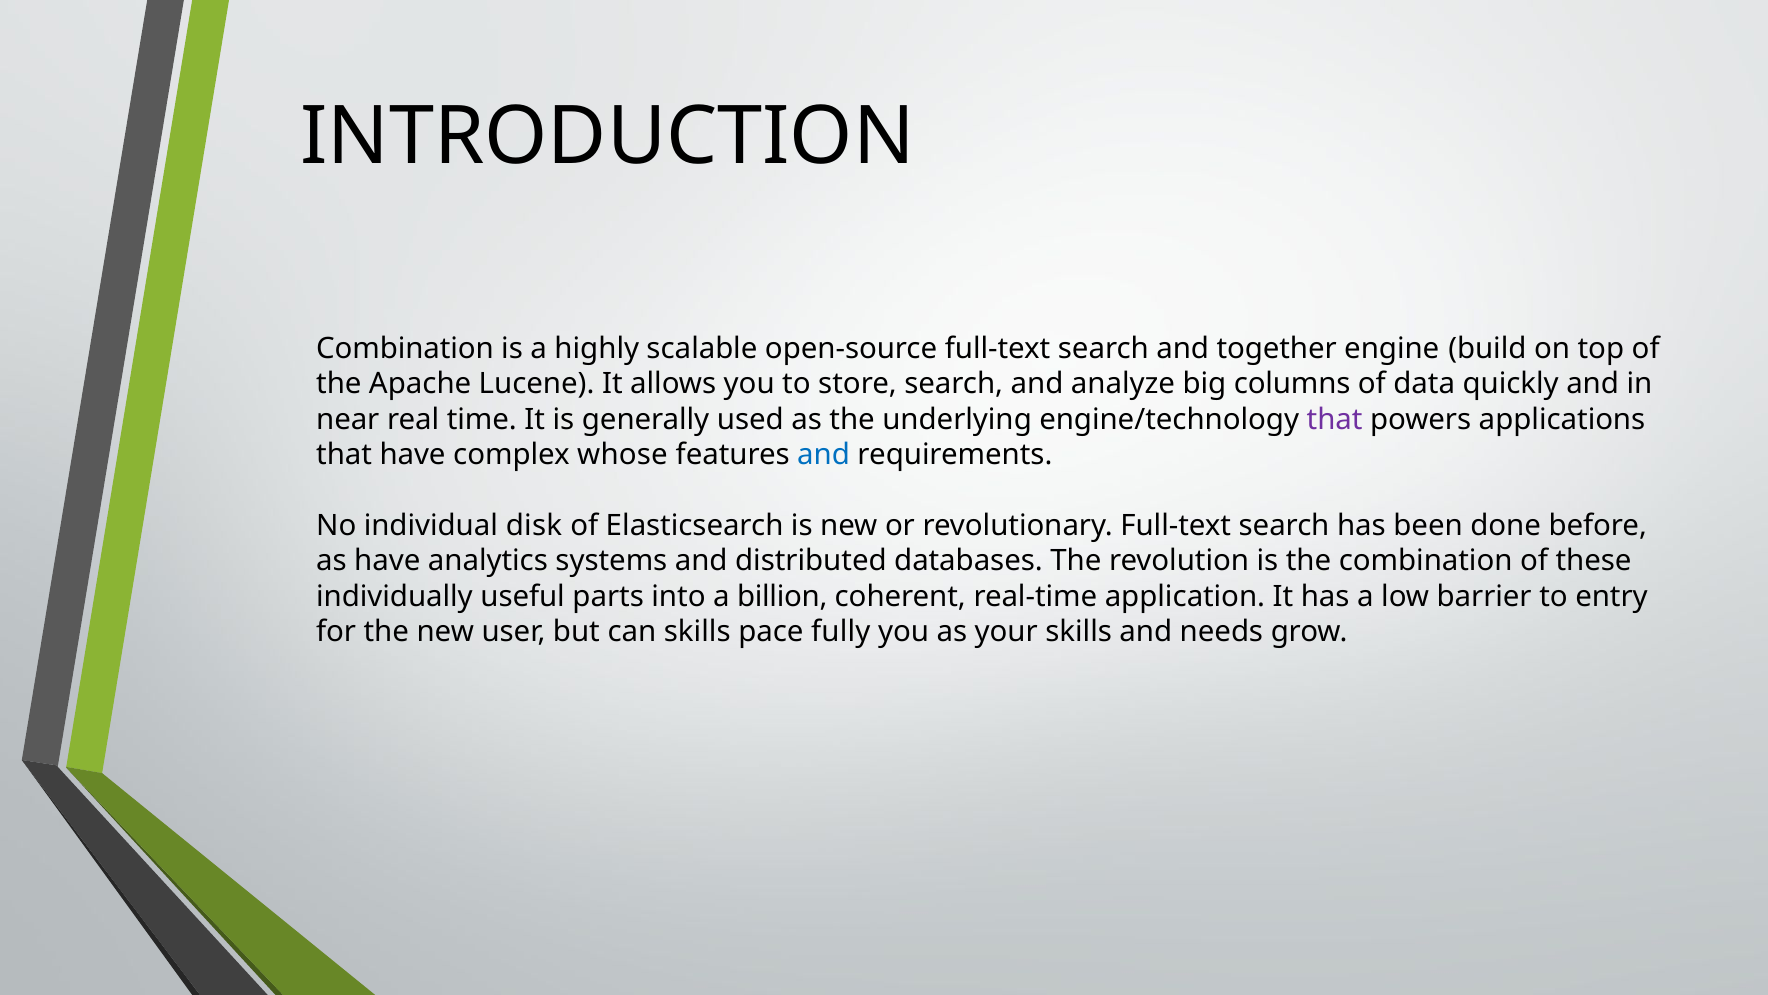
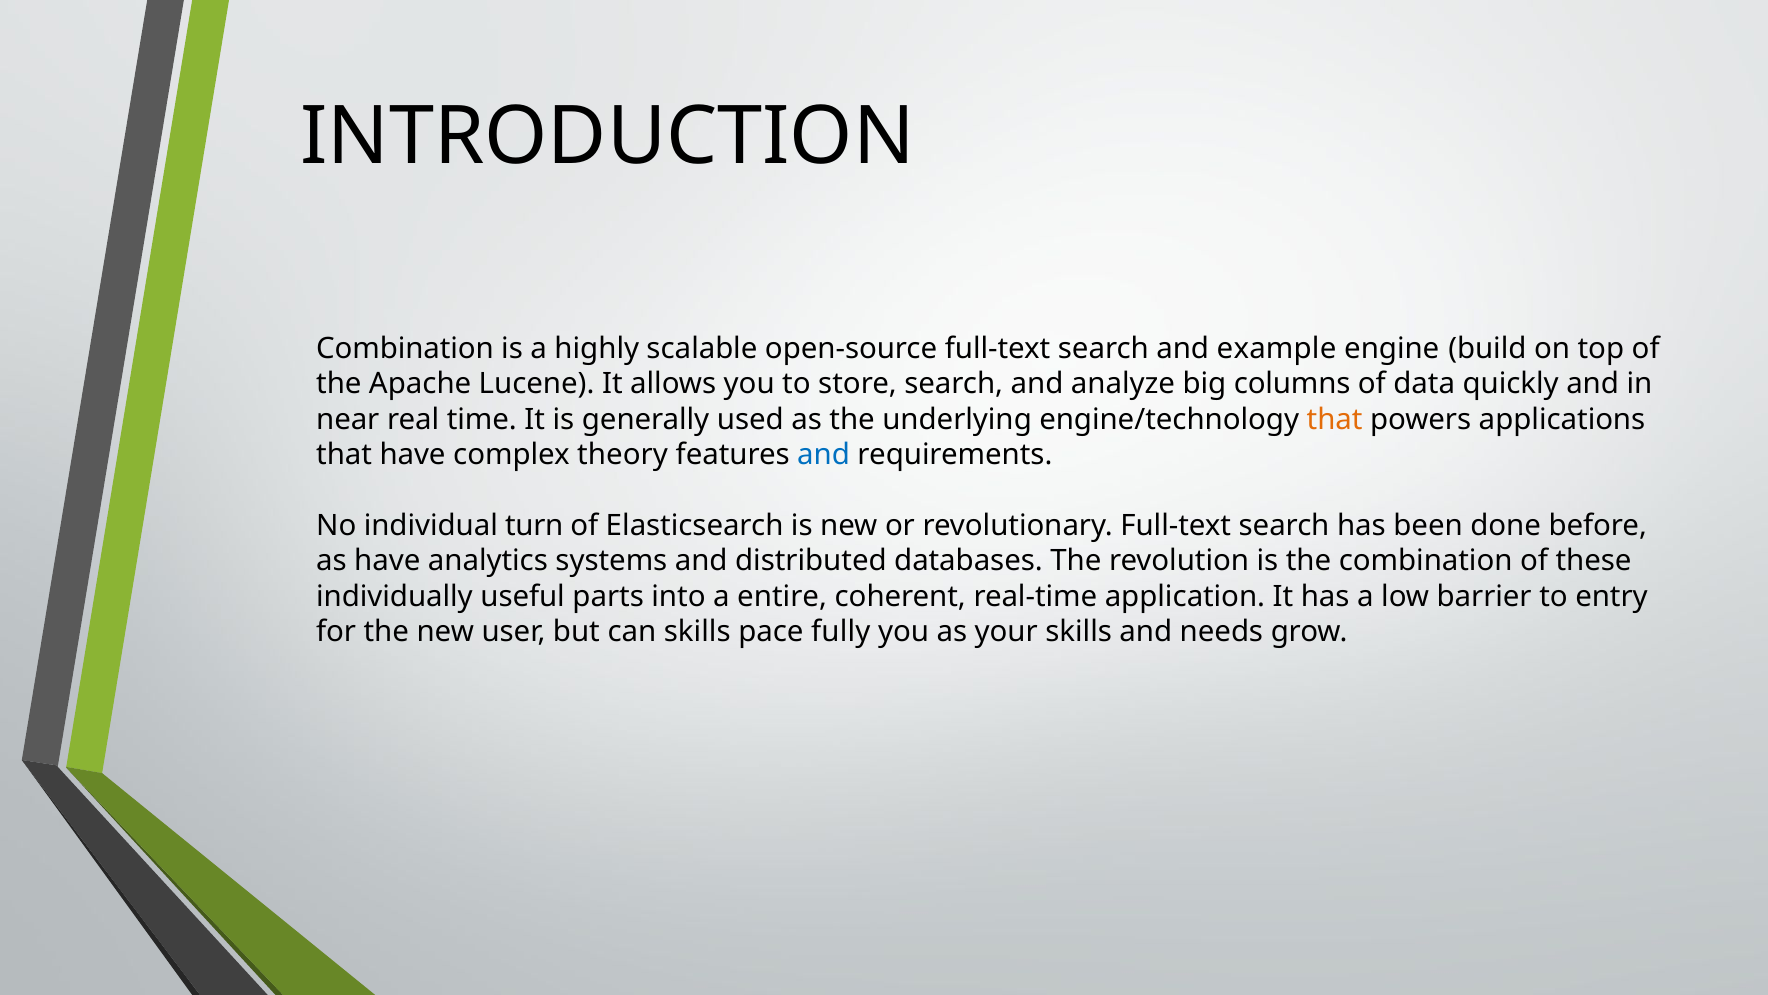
together: together -> example
that at (1335, 419) colour: purple -> orange
whose: whose -> theory
disk: disk -> turn
billion: billion -> entire
